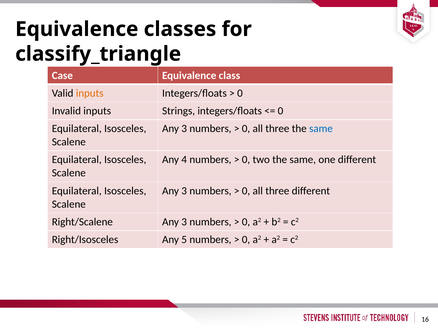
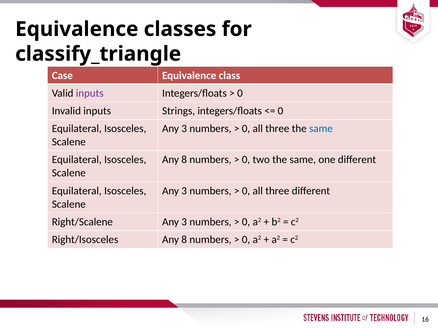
inputs at (90, 93) colour: orange -> purple
4 at (184, 160): 4 -> 8
Right/Isosceles Any 5: 5 -> 8
